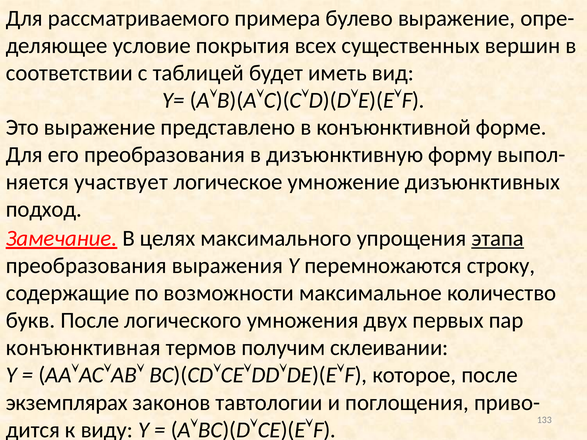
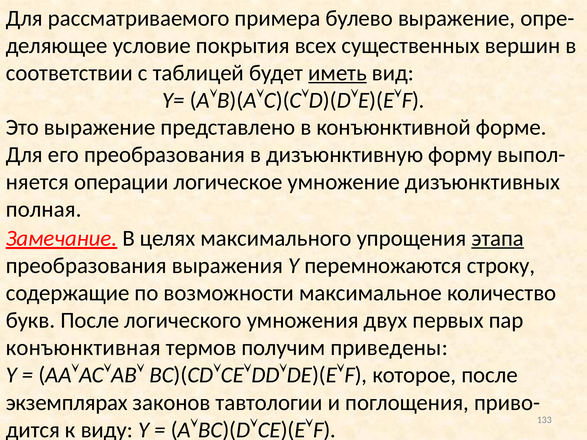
иметь underline: none -> present
участвует: участвует -> операции
подход: подход -> полная
склеивании: склеивании -> приведены
